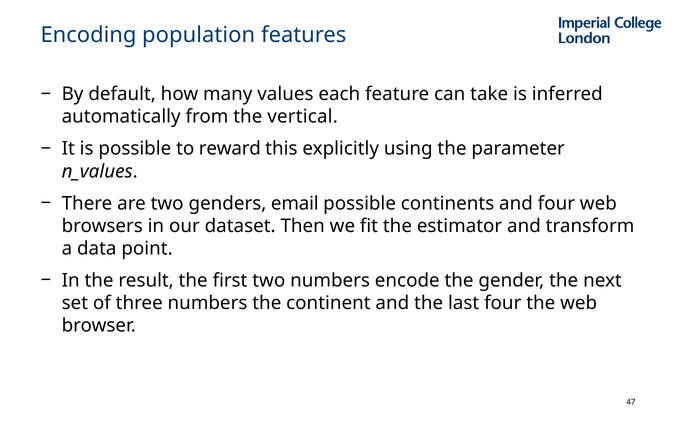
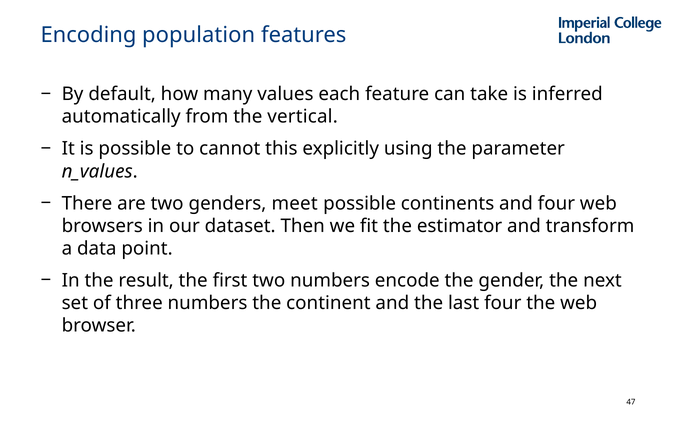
reward: reward -> cannot
email: email -> meet
